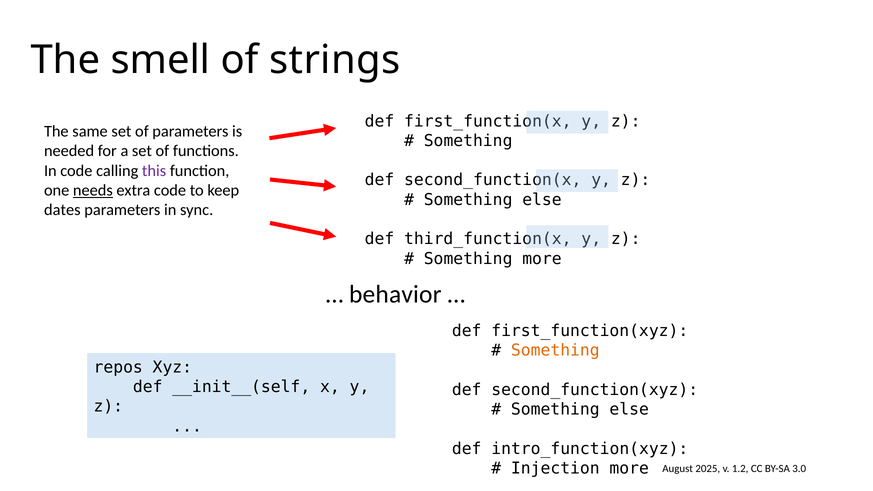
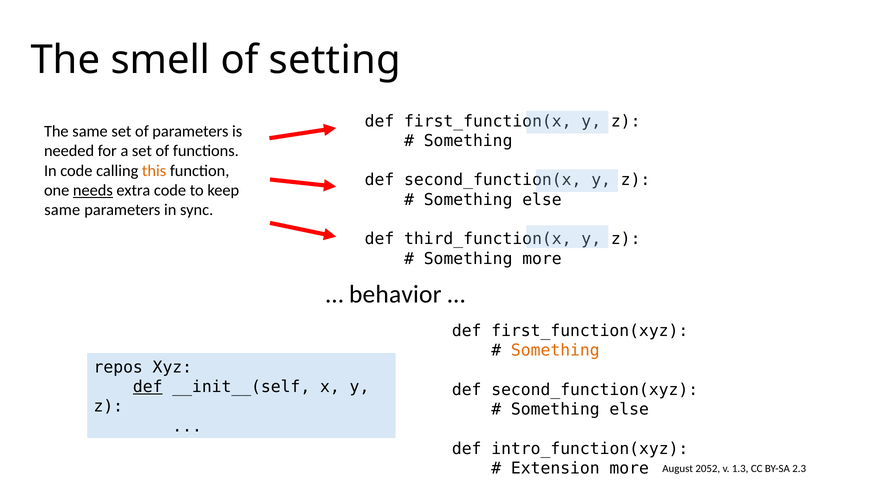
strings: strings -> setting
this colour: purple -> orange
dates at (62, 210): dates -> same
def at (148, 387) underline: none -> present
Injection: Injection -> Extension
2025: 2025 -> 2052
1.2: 1.2 -> 1.3
3.0: 3.0 -> 2.3
